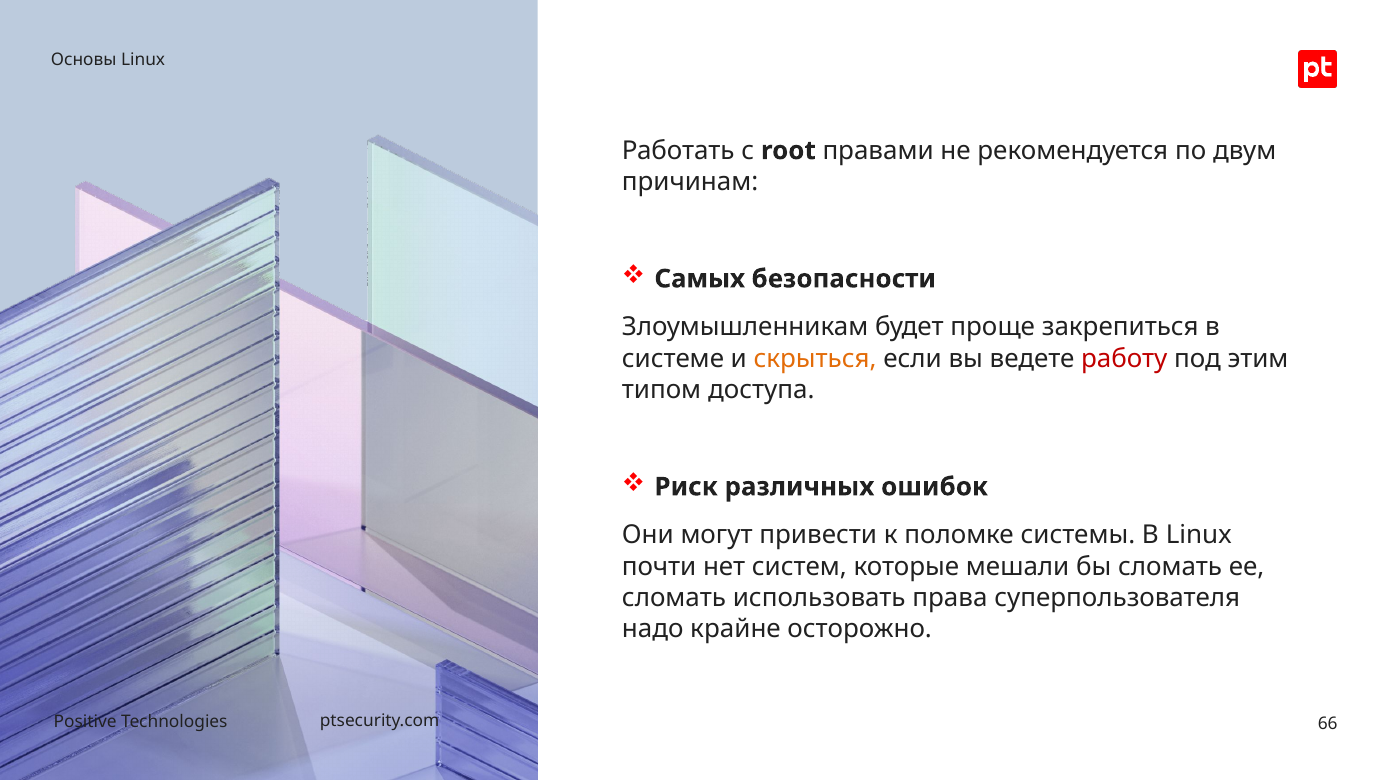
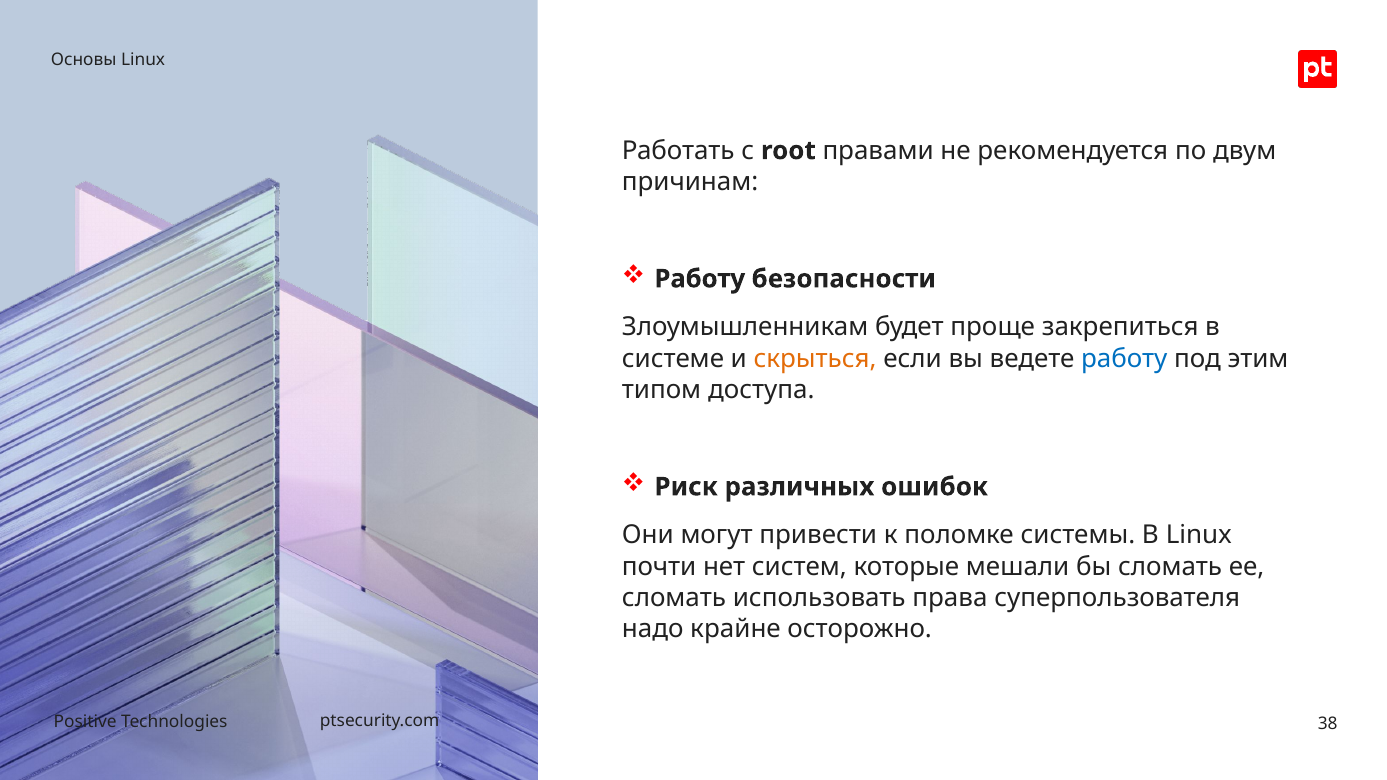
Самых at (700, 279): Самых -> Работу
работу at (1124, 359) colour: red -> blue
66: 66 -> 38
